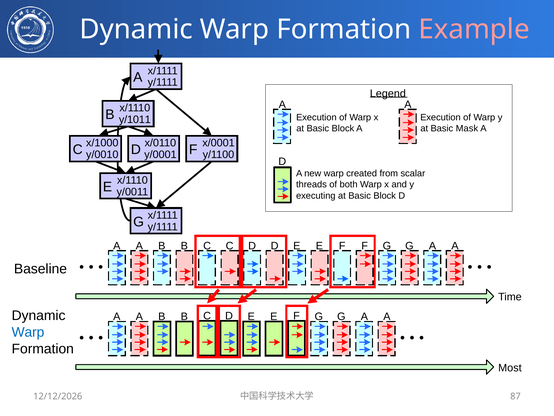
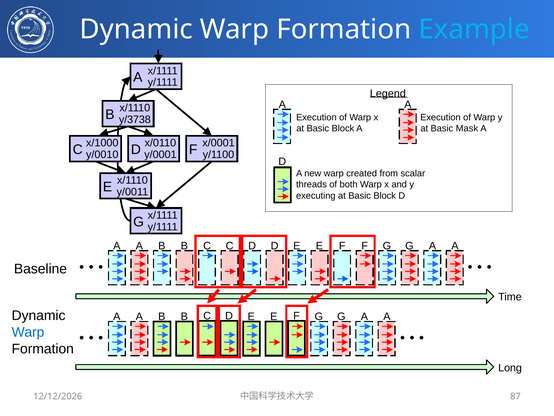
Example colour: pink -> light blue
y/1011: y/1011 -> y/3738
Most: Most -> Long
